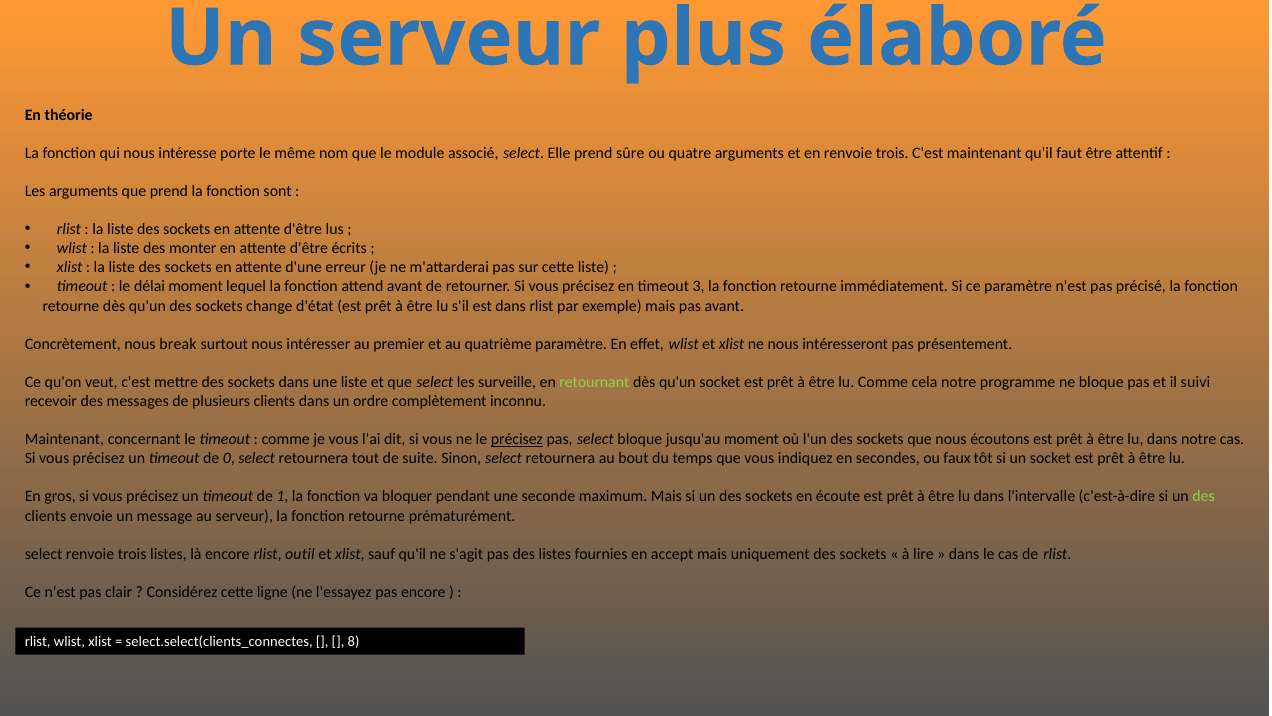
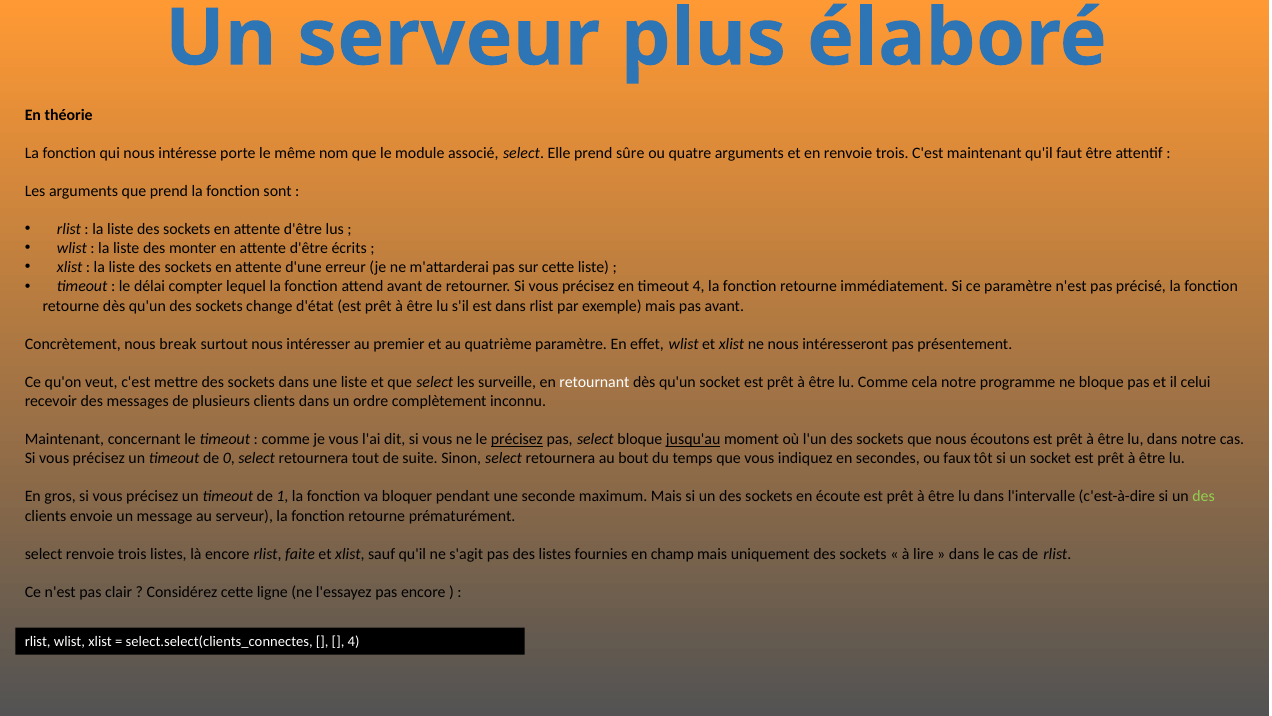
délai moment: moment -> compter
timeout 3: 3 -> 4
retournant colour: light green -> white
suivi: suivi -> celui
jusqu'au underline: none -> present
outil: outil -> faite
accept: accept -> champ
8 at (354, 642): 8 -> 4
